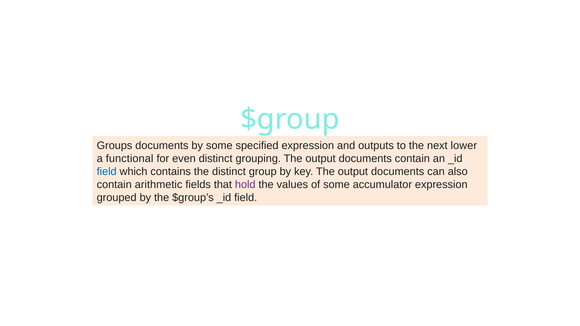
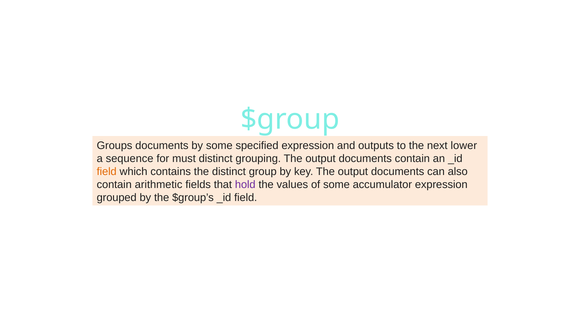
functional: functional -> sequence
even: even -> must
field at (107, 172) colour: blue -> orange
